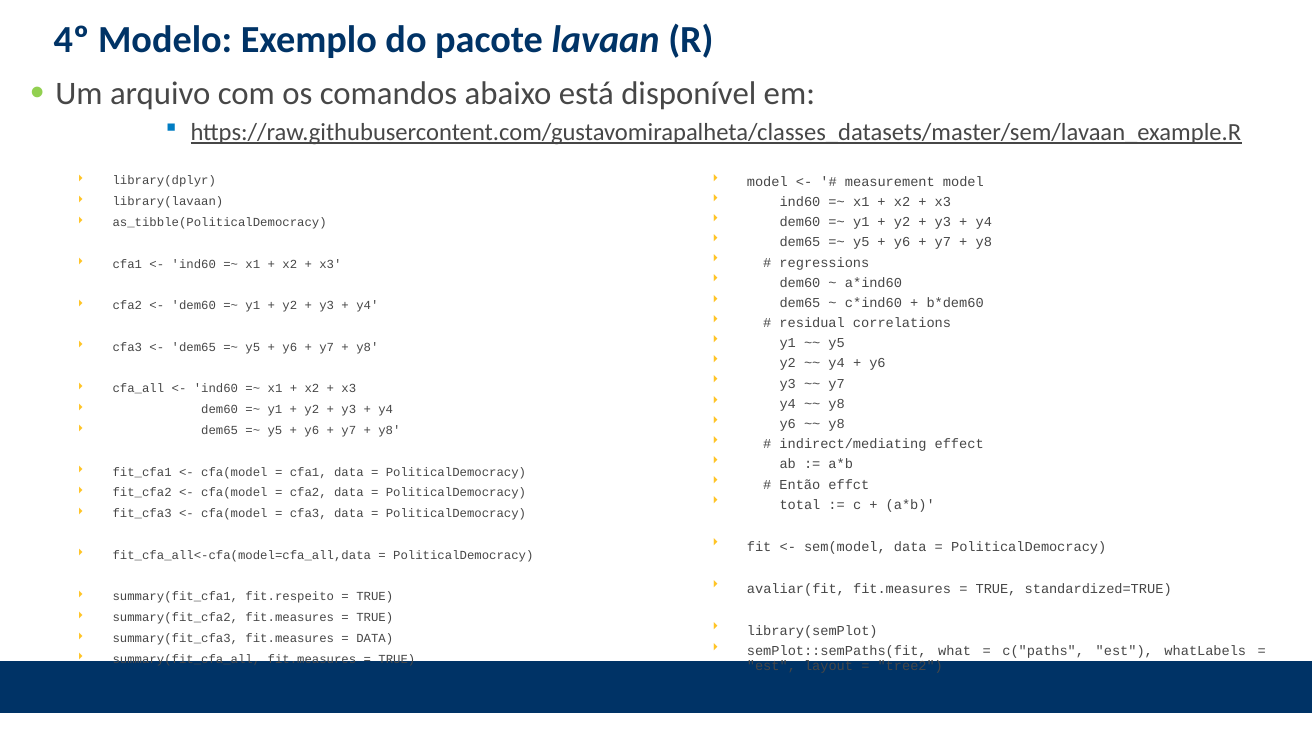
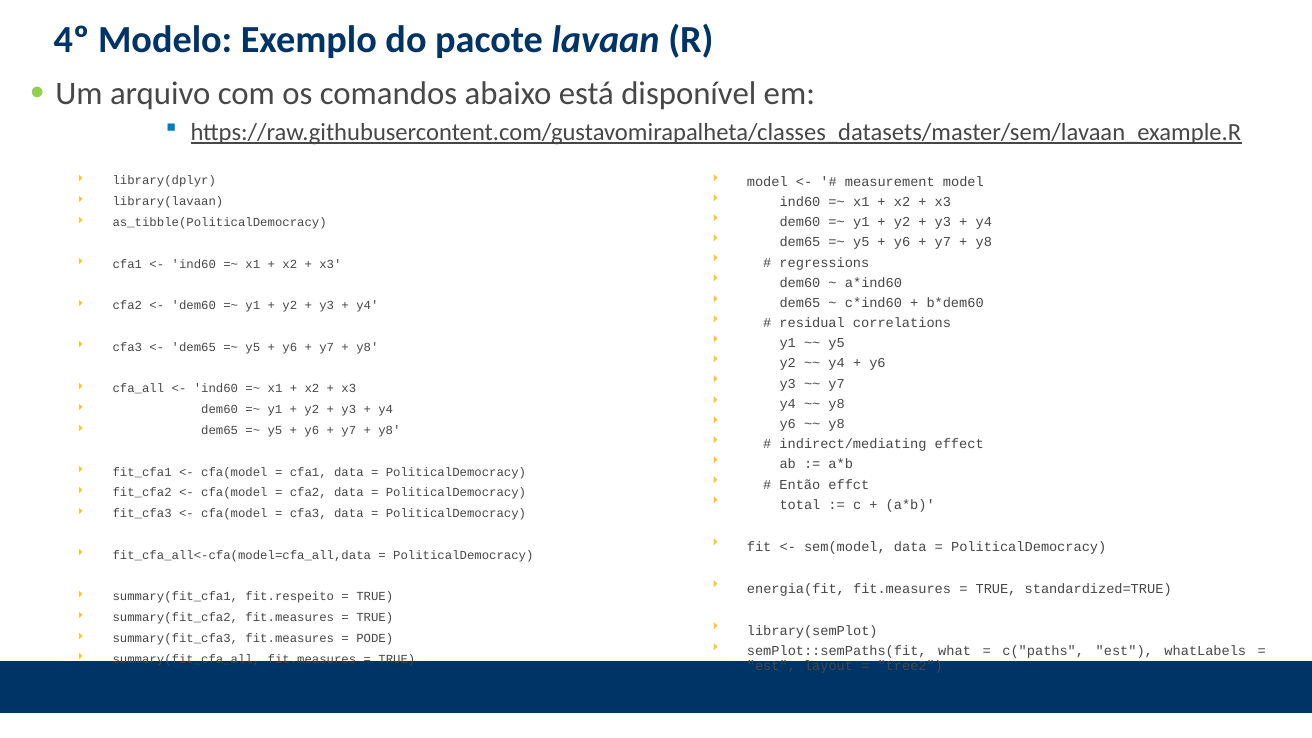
avaliar(fit: avaliar(fit -> energia(fit
DATA at (375, 639): DATA -> PODE
